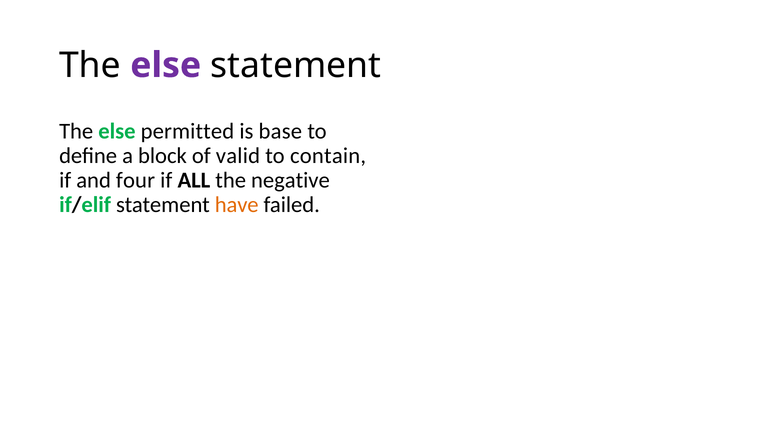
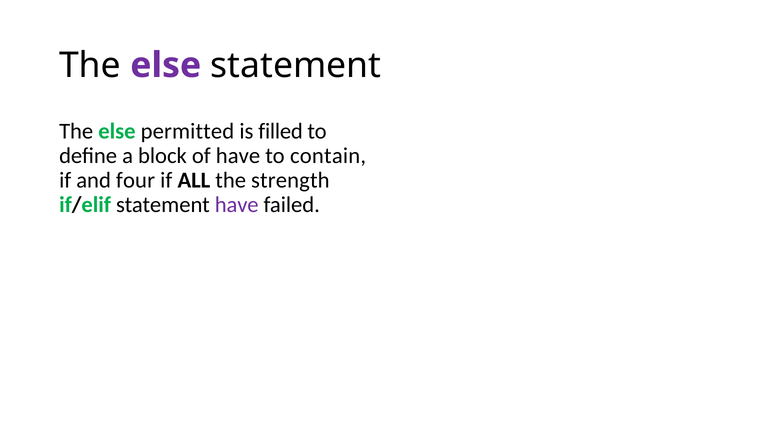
base: base -> filled
of valid: valid -> have
negative: negative -> strength
have at (237, 205) colour: orange -> purple
